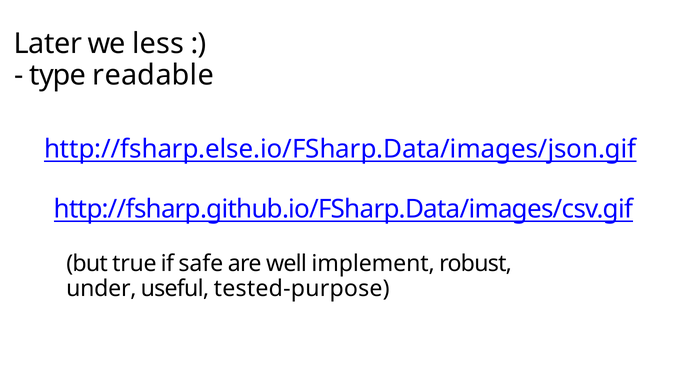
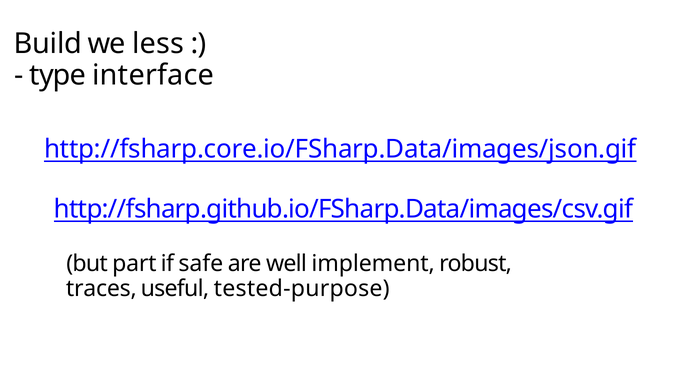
Later: Later -> Build
readable: readable -> interface
http://fsharp.else.io/FSharp.Data/images/json.gif: http://fsharp.else.io/FSharp.Data/images/json.gif -> http://fsharp.core.io/FSharp.Data/images/json.gif
true: true -> part
under: under -> traces
